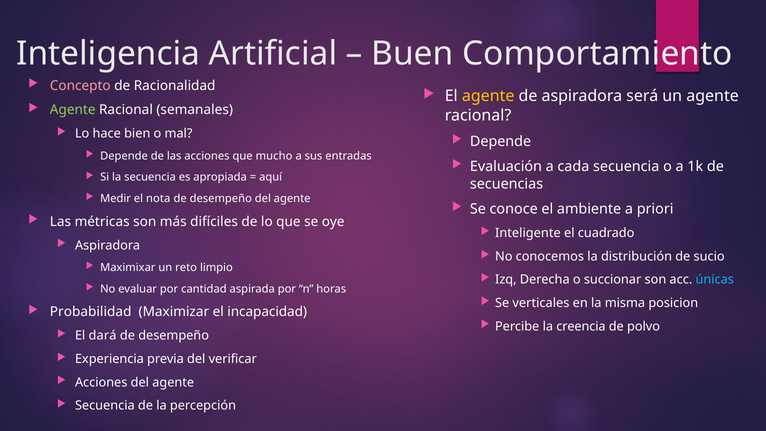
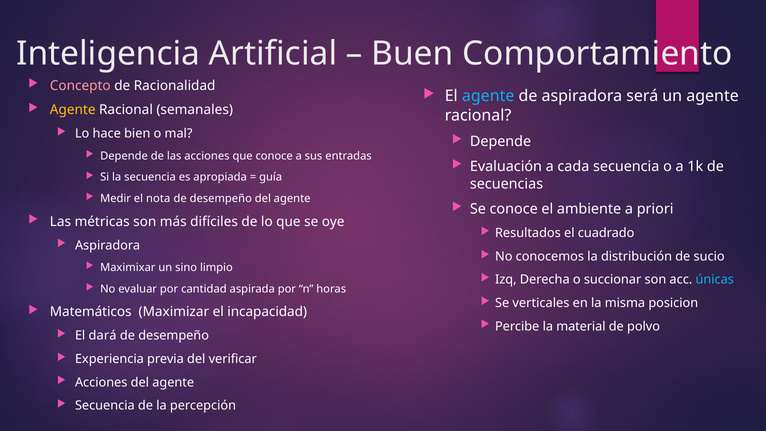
agente at (488, 96) colour: yellow -> light blue
Agente at (73, 110) colour: light green -> yellow
que mucho: mucho -> conoce
aquí: aquí -> guía
Inteligente: Inteligente -> Resultados
reto: reto -> sino
Probabilidad: Probabilidad -> Matemáticos
creencia: creencia -> material
